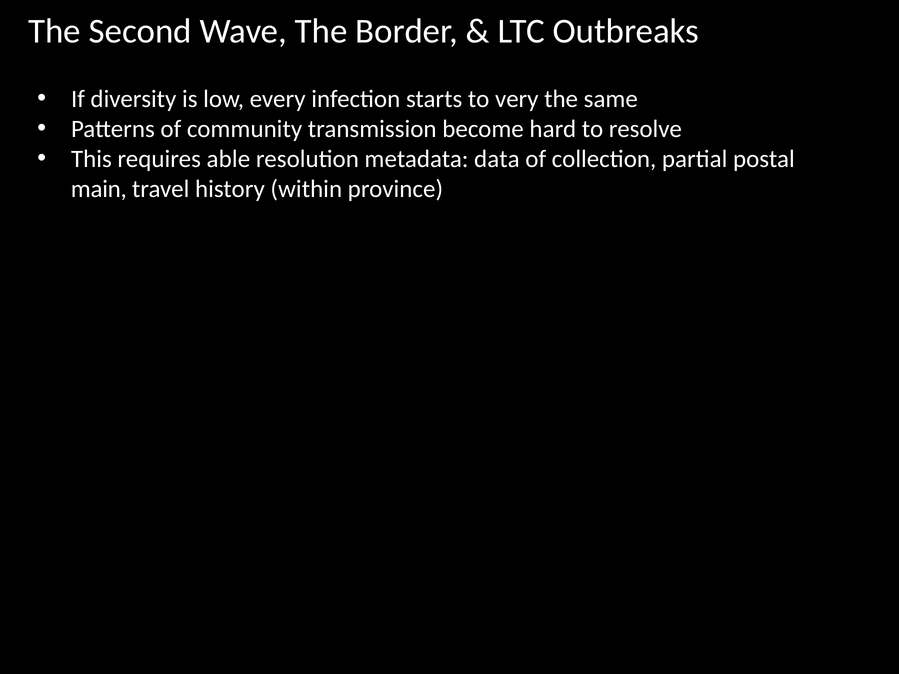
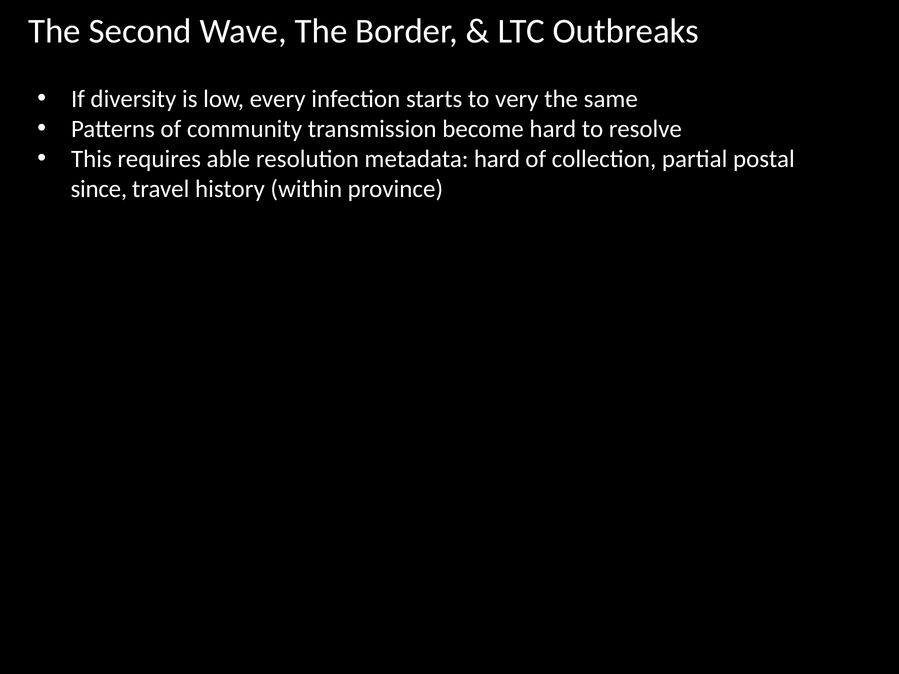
metadata data: data -> hard
main: main -> since
